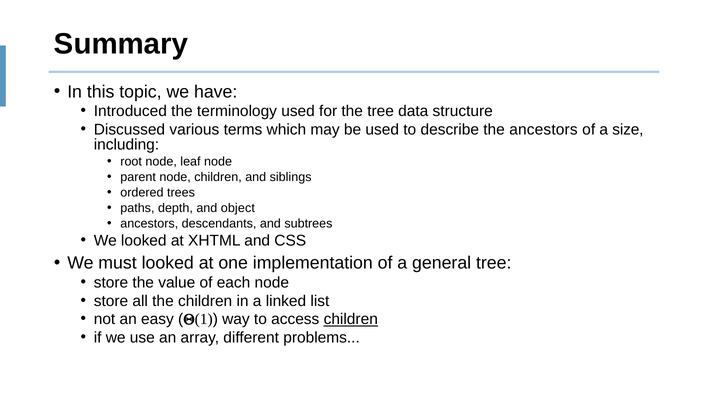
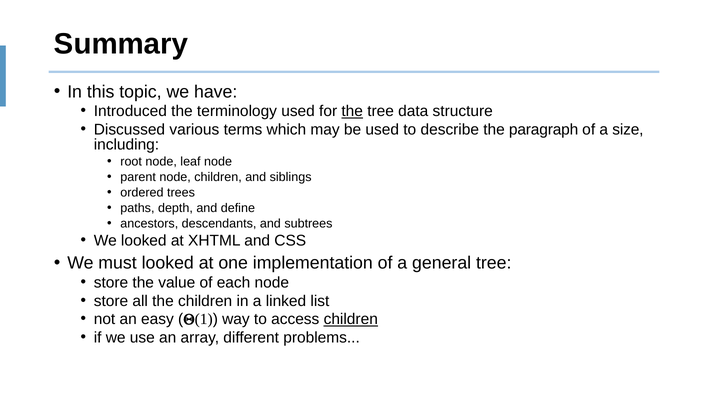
the at (352, 111) underline: none -> present
the ancestors: ancestors -> paragraph
object: object -> define
